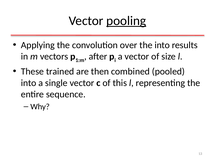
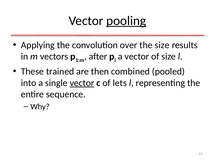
the into: into -> size
vector at (82, 83) underline: none -> present
this: this -> lets
